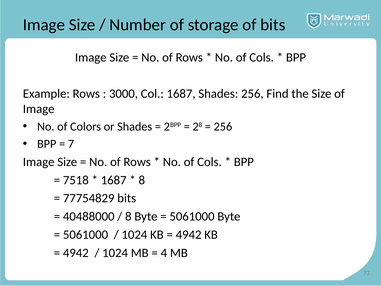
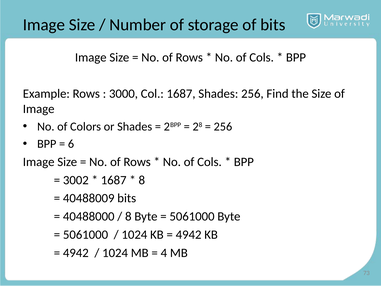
7: 7 -> 6
7518: 7518 -> 3002
77754829: 77754829 -> 40488009
